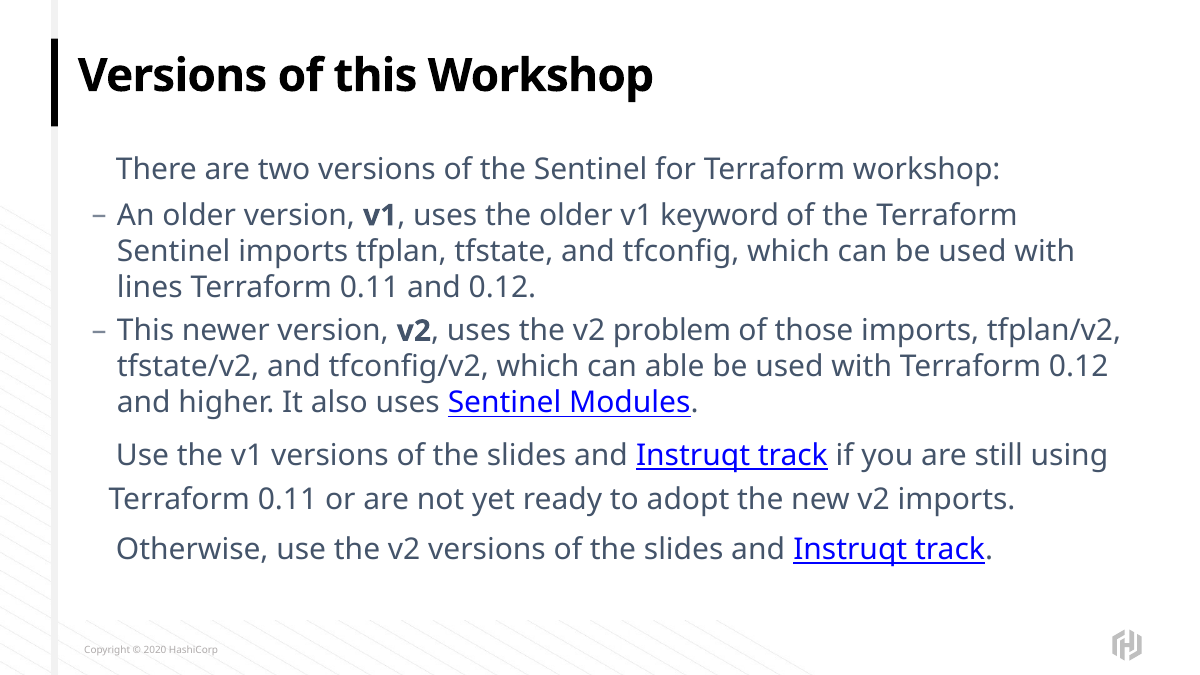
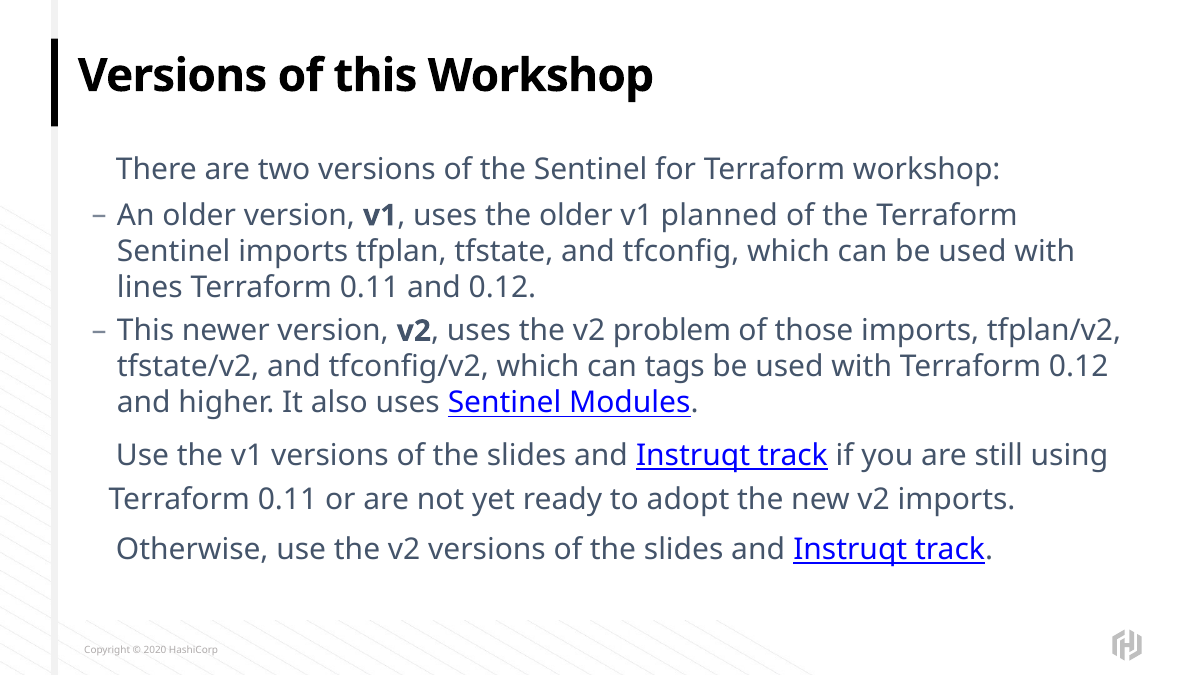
keyword: keyword -> planned
able: able -> tags
